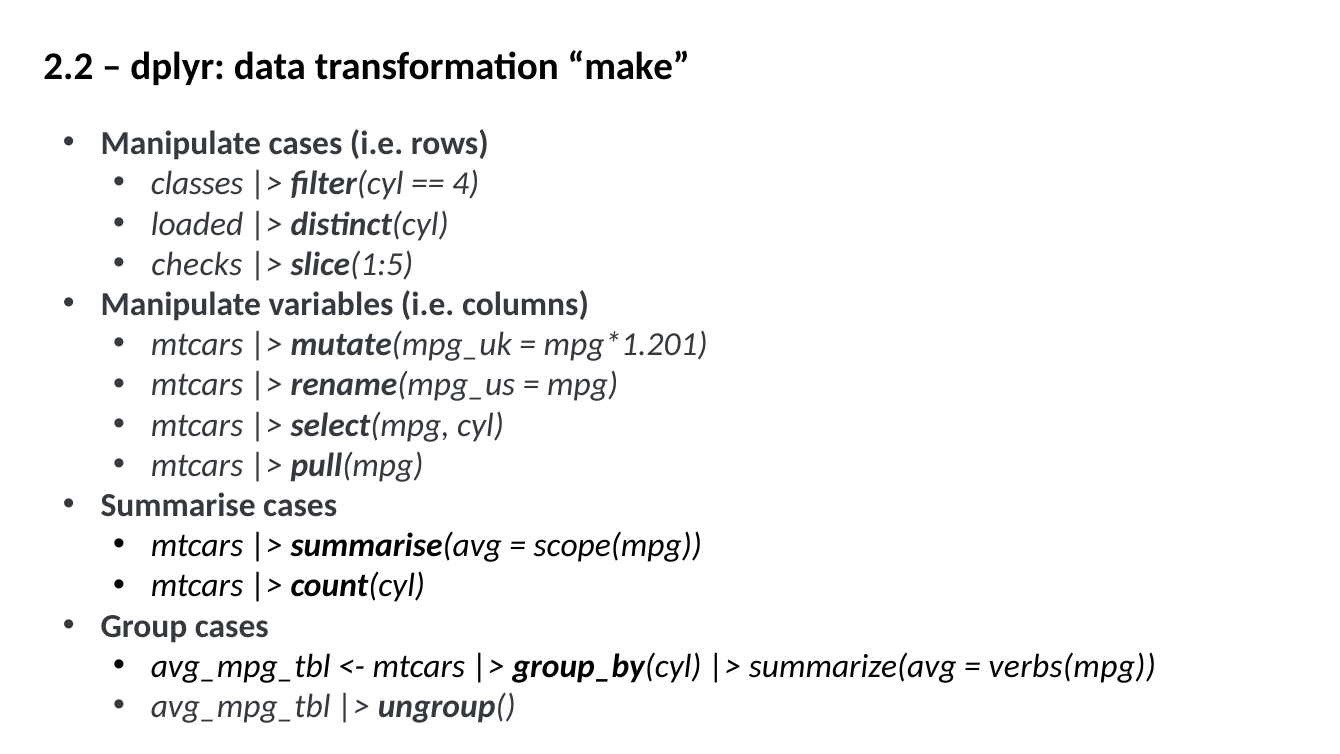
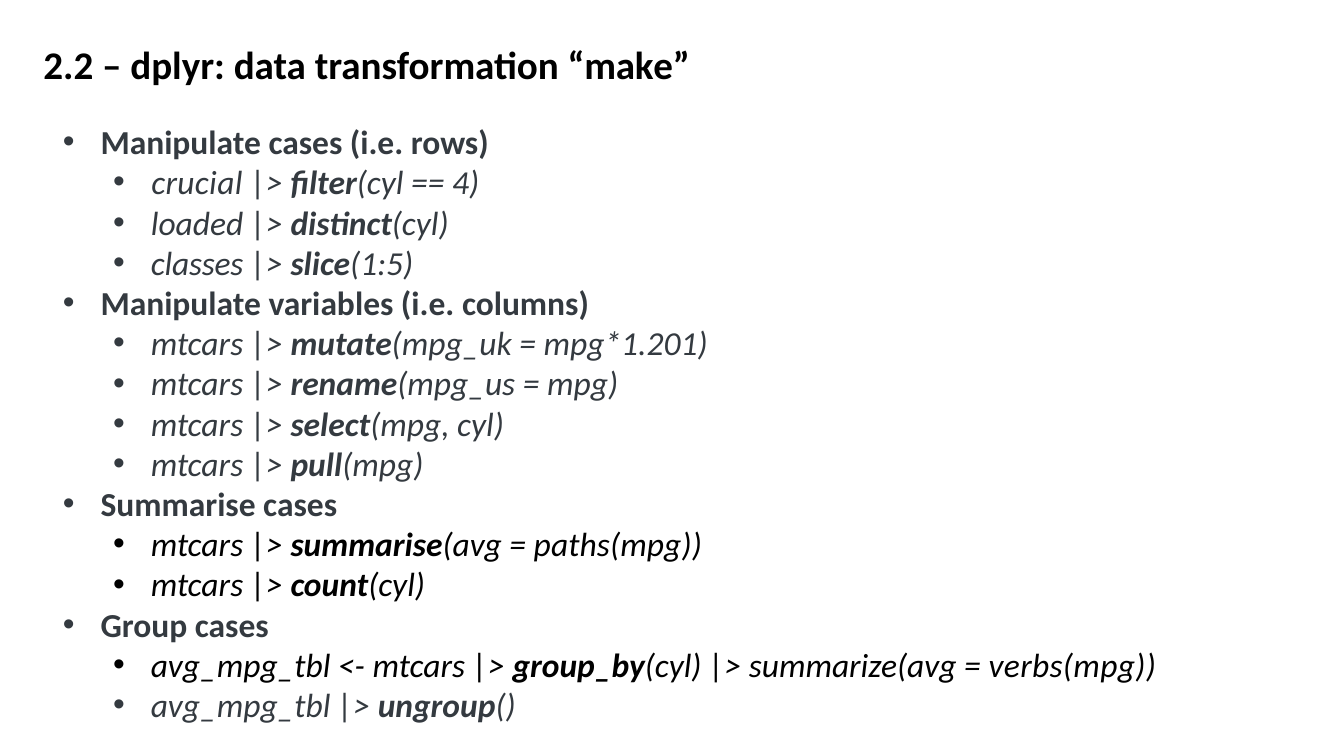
classes: classes -> crucial
checks: checks -> classes
scope(mpg: scope(mpg -> paths(mpg
